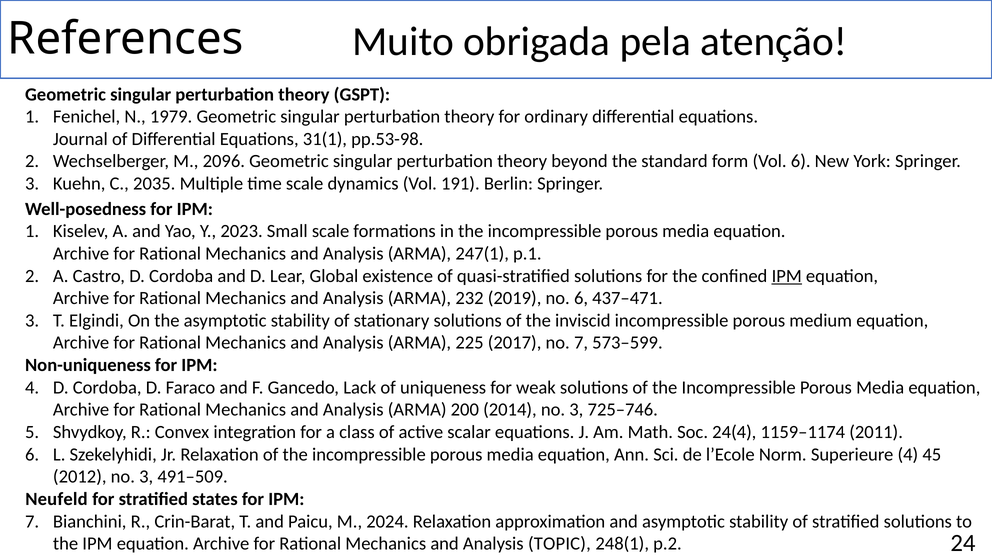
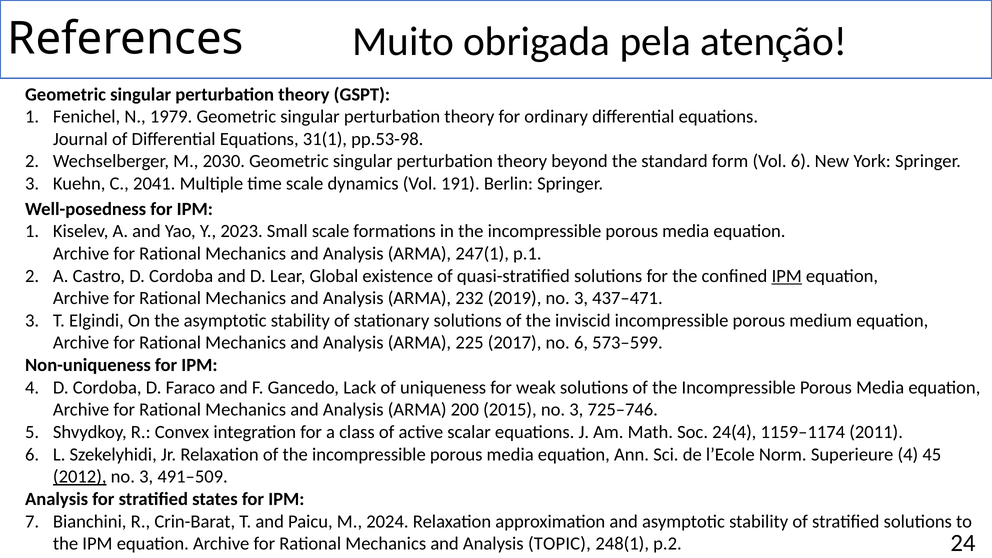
2096: 2096 -> 2030
2035: 2035 -> 2041
2019 no 6: 6 -> 3
no 7: 7 -> 6
2014: 2014 -> 2015
2012 underline: none -> present
Neufeld at (56, 499): Neufeld -> Analysis
